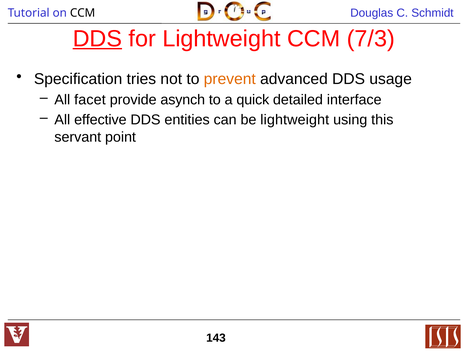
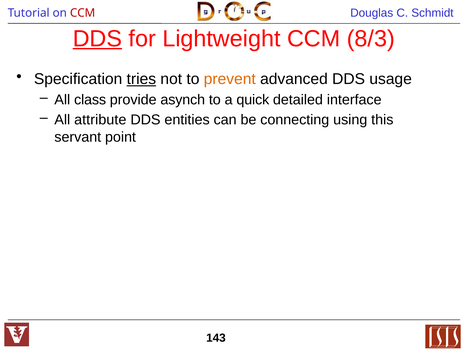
CCM at (83, 13) colour: black -> red
7/3: 7/3 -> 8/3
tries underline: none -> present
facet: facet -> class
effective: effective -> attribute
be lightweight: lightweight -> connecting
